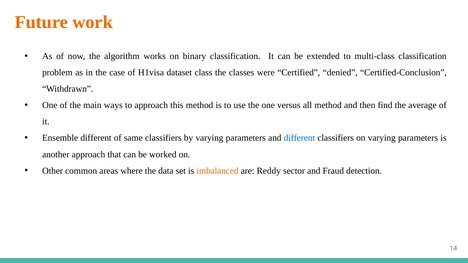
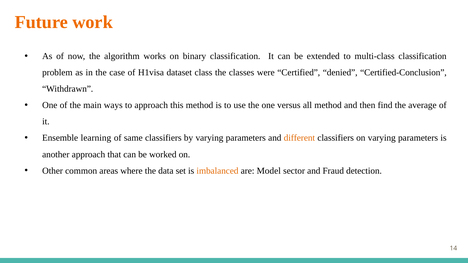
Ensemble different: different -> learning
different at (299, 138) colour: blue -> orange
Reddy: Reddy -> Model
